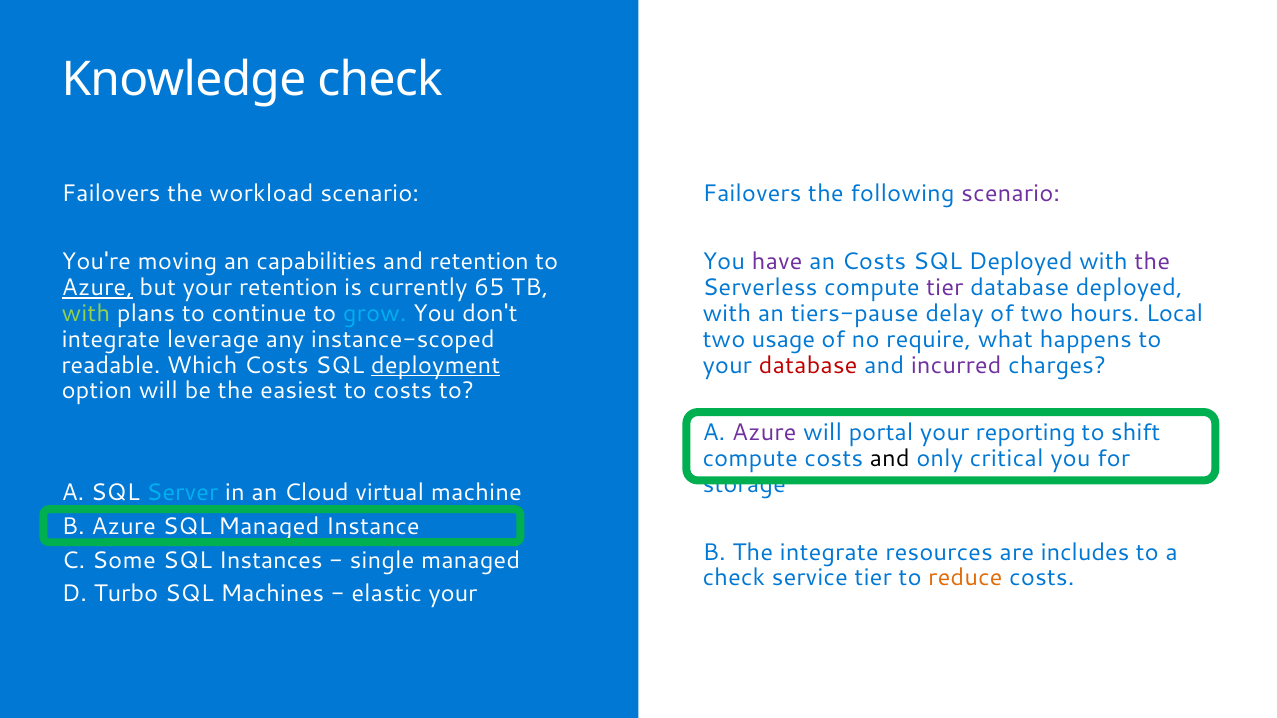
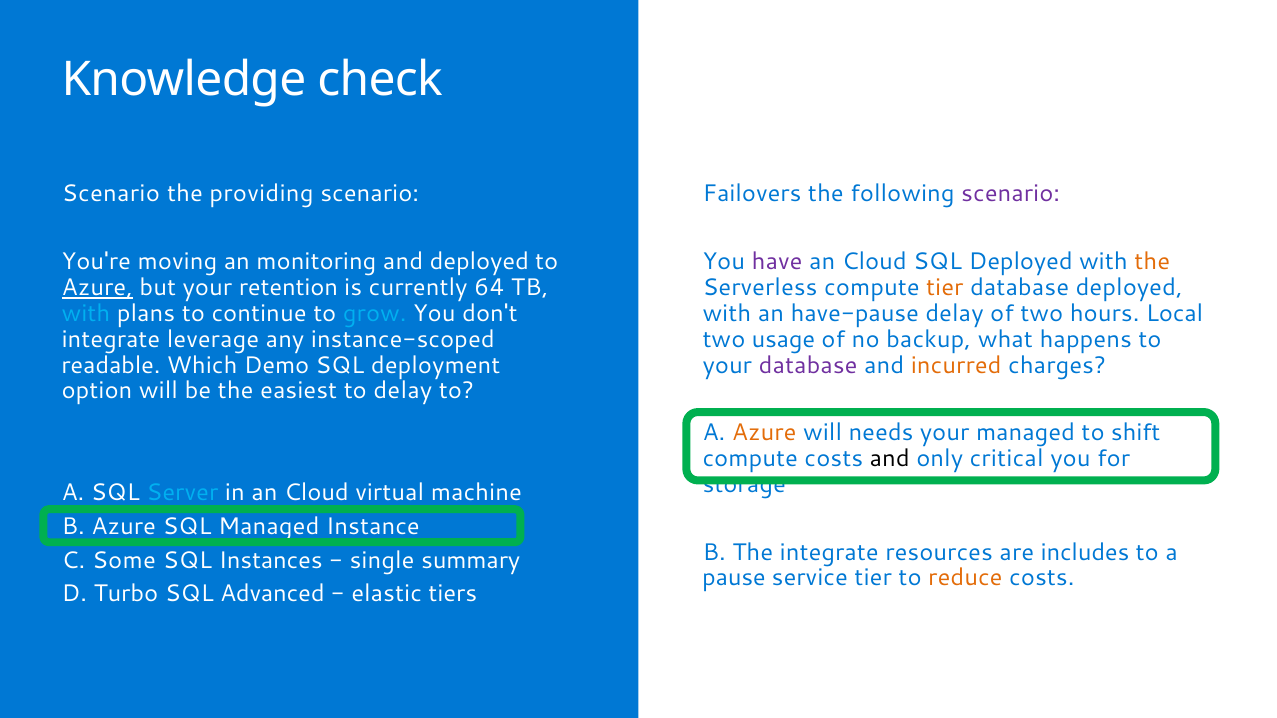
Failovers at (111, 194): Failovers -> Scenario
workload: workload -> providing
capabilities: capabilities -> monitoring
and retention: retention -> deployed
Costs at (874, 262): Costs -> Cloud
the at (1152, 262) colour: purple -> orange
tier at (945, 288) colour: purple -> orange
65: 65 -> 64
with at (86, 314) colour: light green -> light blue
tiers-pause: tiers-pause -> have-pause
require: require -> backup
Which Costs: Costs -> Demo
deployment underline: present -> none
database at (808, 365) colour: red -> purple
incurred colour: purple -> orange
to costs: costs -> delay
Azure at (764, 433) colour: purple -> orange
portal: portal -> needs
your reporting: reporting -> managed
single managed: managed -> summary
check at (734, 578): check -> pause
Machines: Machines -> Advanced
elastic your: your -> tiers
